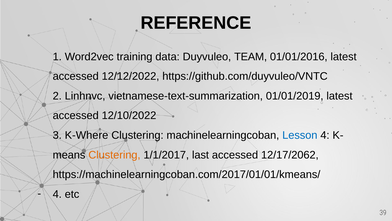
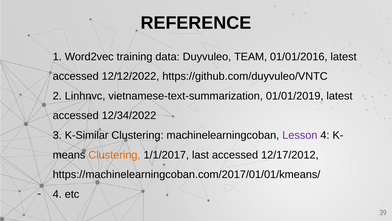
12/10/2022: 12/10/2022 -> 12/34/2022
K-Where: K-Where -> K-Similar
Lesson colour: blue -> purple
12/17/2062: 12/17/2062 -> 12/17/2012
